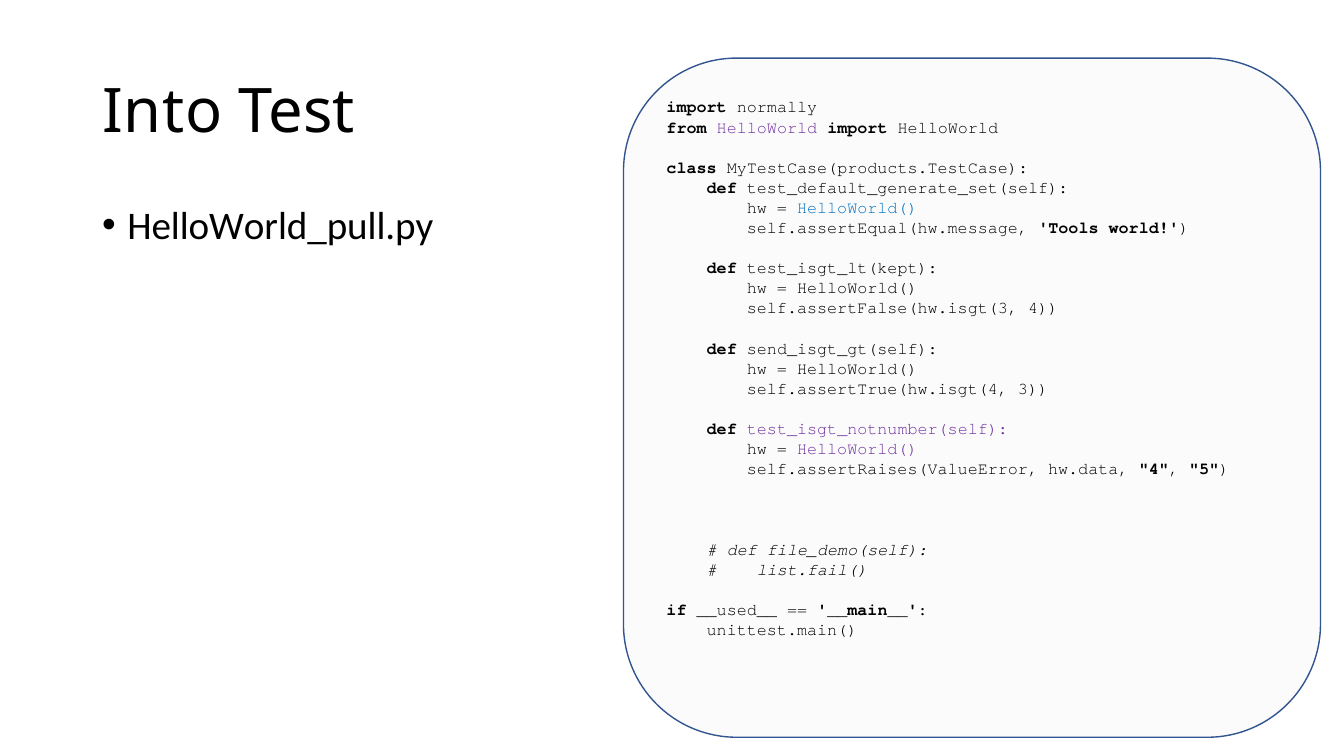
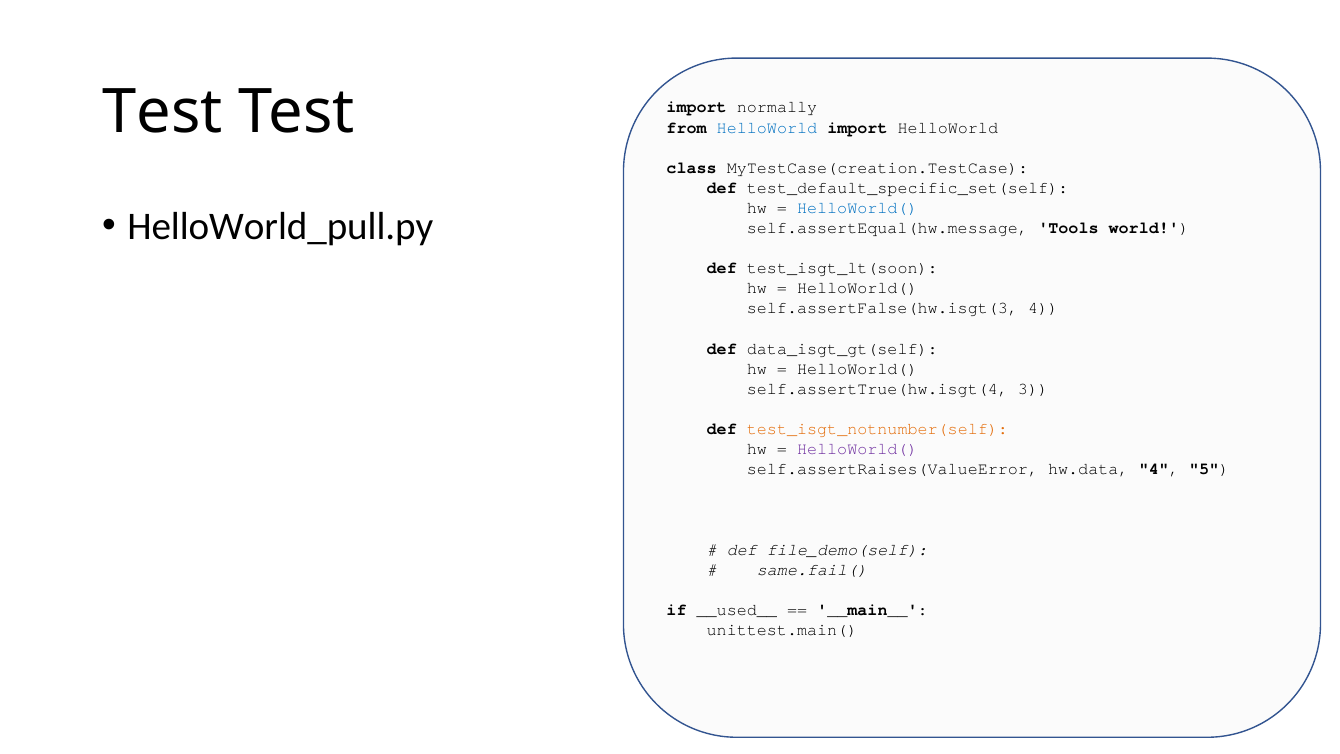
Into at (162, 113): Into -> Test
HelloWorld at (767, 127) colour: purple -> blue
MyTestCase(products.TestCase: MyTestCase(products.TestCase -> MyTestCase(creation.TestCase
test_default_generate_set(self: test_default_generate_set(self -> test_default_specific_set(self
test_isgt_lt(kept: test_isgt_lt(kept -> test_isgt_lt(soon
send_isgt_gt(self: send_isgt_gt(self -> data_isgt_gt(self
test_isgt_notnumber(self colour: purple -> orange
list.fail(: list.fail( -> same.fail(
